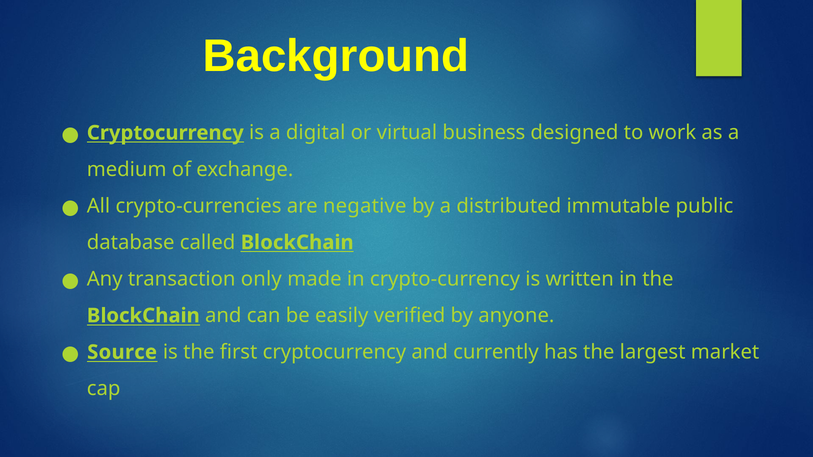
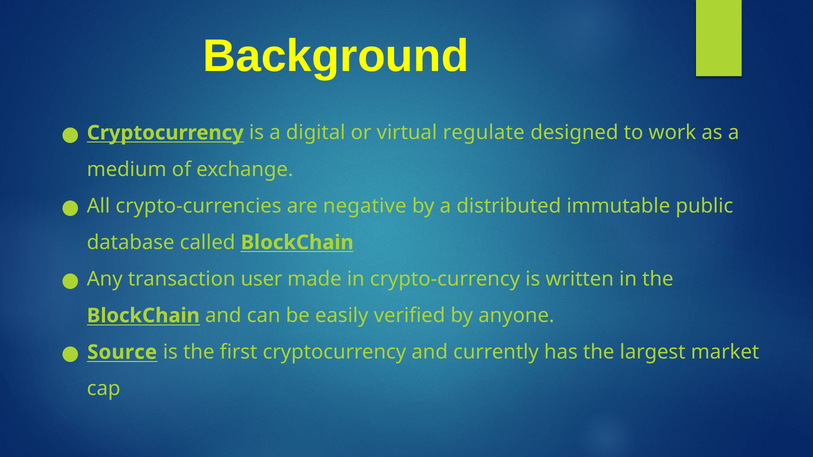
business: business -> regulate
only: only -> user
